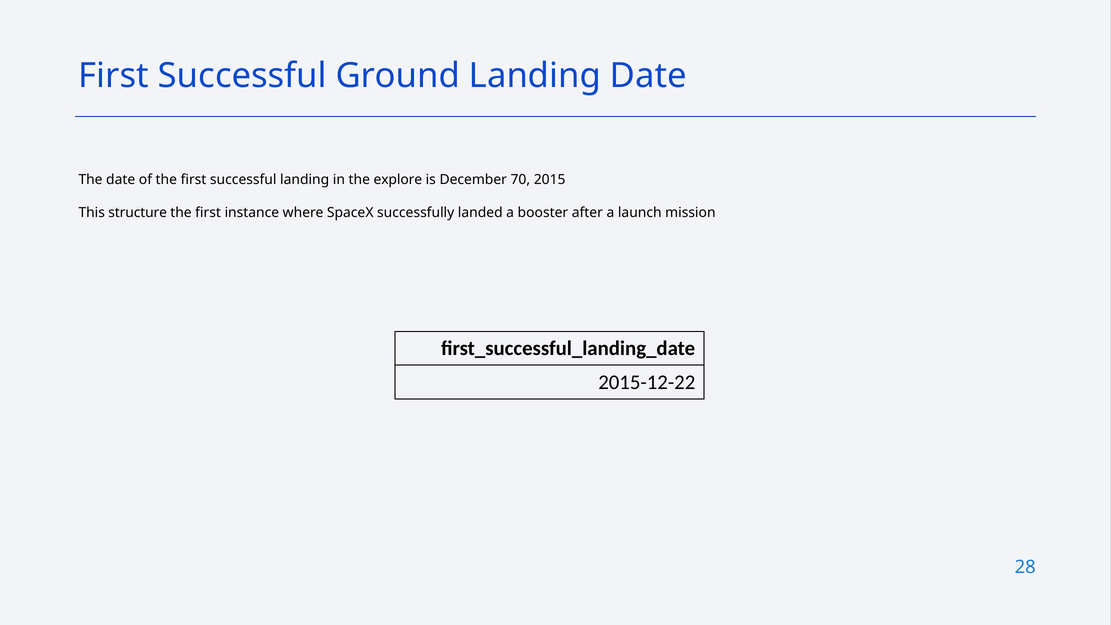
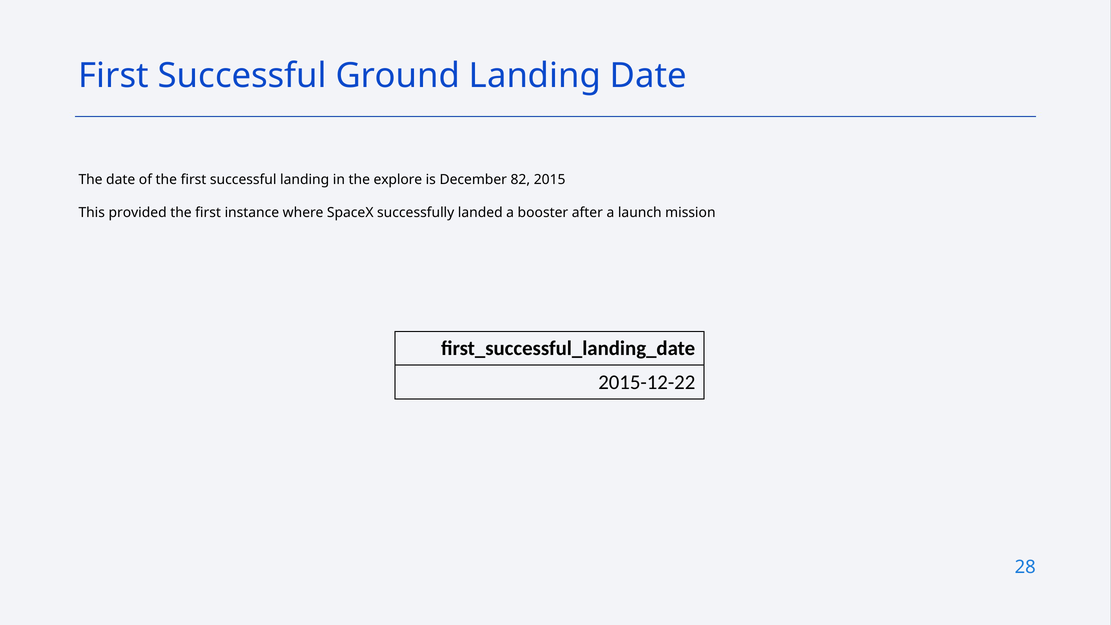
70: 70 -> 82
structure: structure -> provided
